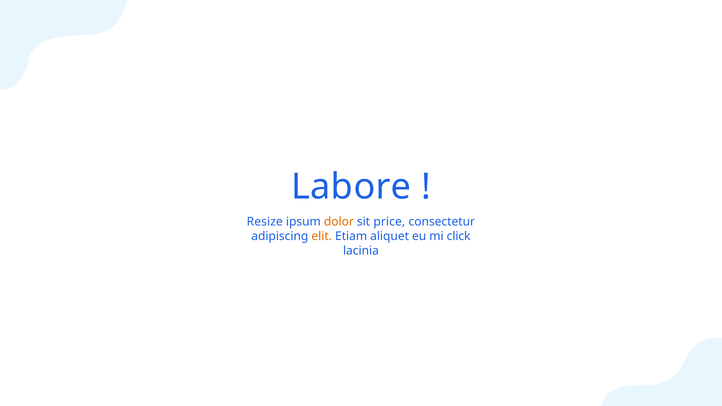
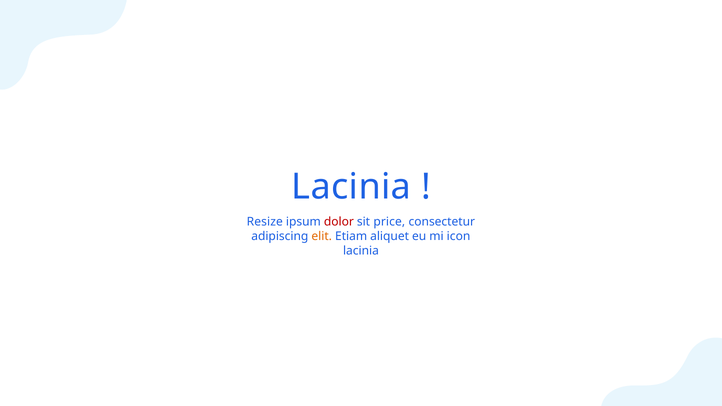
Labore at (351, 187): Labore -> Lacinia
dolor colour: orange -> red
click: click -> icon
